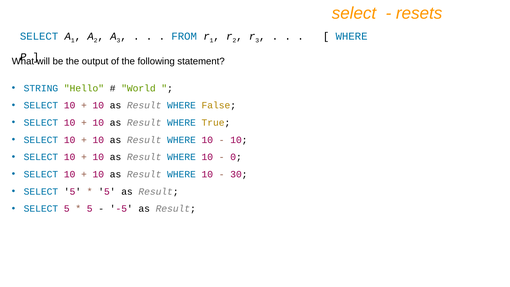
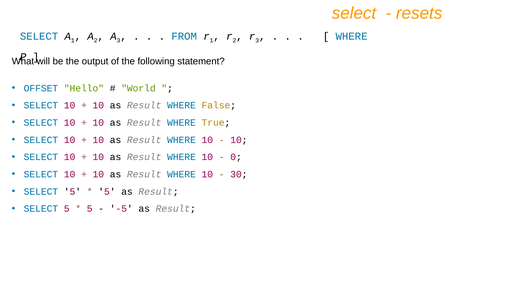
STRING: STRING -> OFFSET
